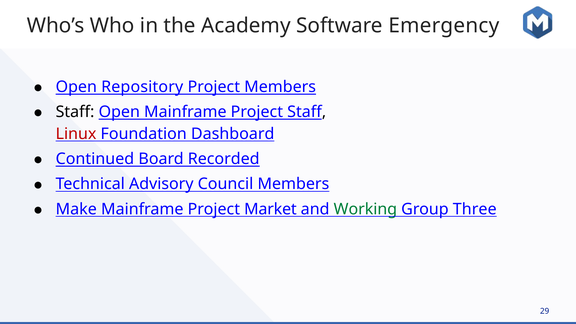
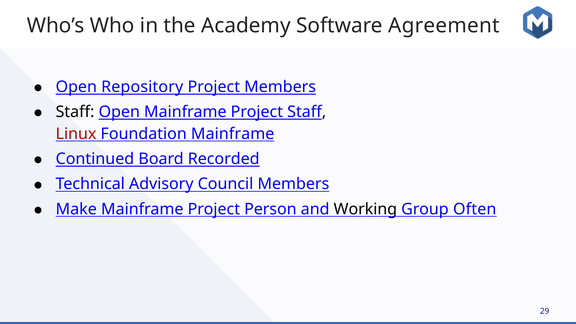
Emergency: Emergency -> Agreement
Foundation Dashboard: Dashboard -> Mainframe
Market: Market -> Person
Working colour: green -> black
Three: Three -> Often
